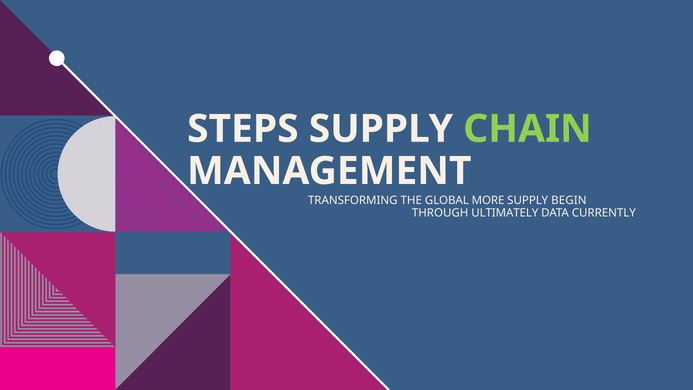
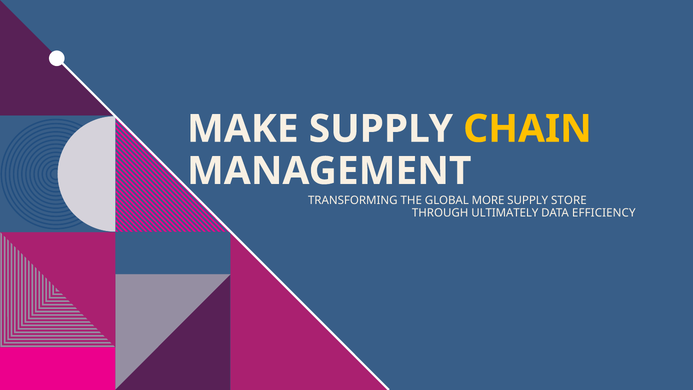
STEPS: STEPS -> MAKE
CHAIN colour: light green -> yellow
BEGIN: BEGIN -> STORE
CURRENTLY: CURRENTLY -> EFFICIENCY
